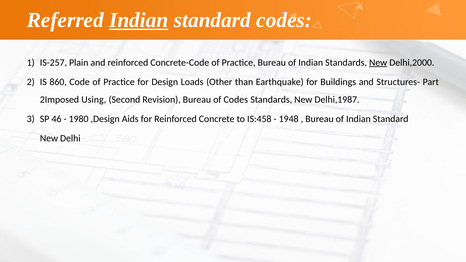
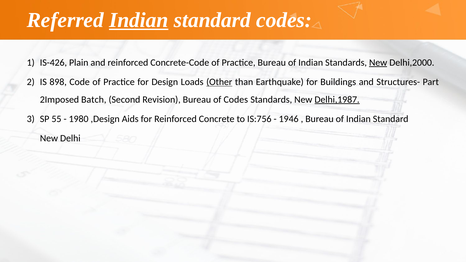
IS-257: IS-257 -> IS-426
860: 860 -> 898
Other underline: none -> present
Using: Using -> Batch
Delhi,1987 underline: none -> present
46: 46 -> 55
IS:458: IS:458 -> IS:756
1948: 1948 -> 1946
